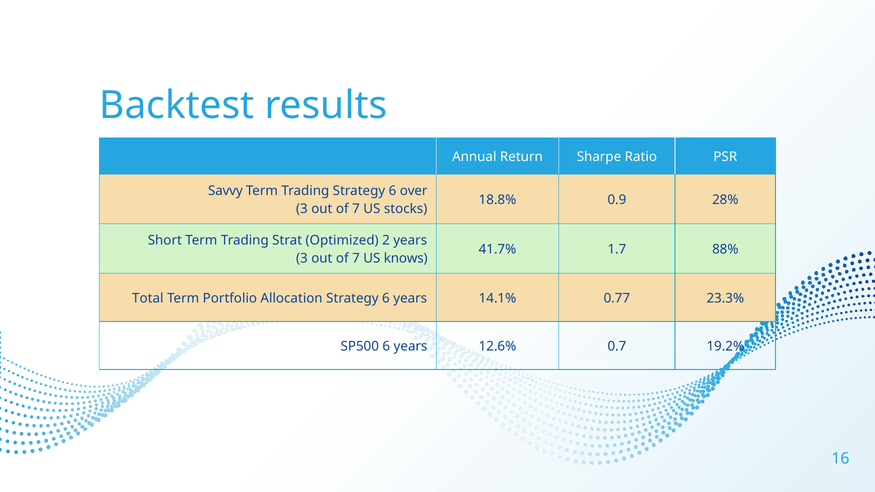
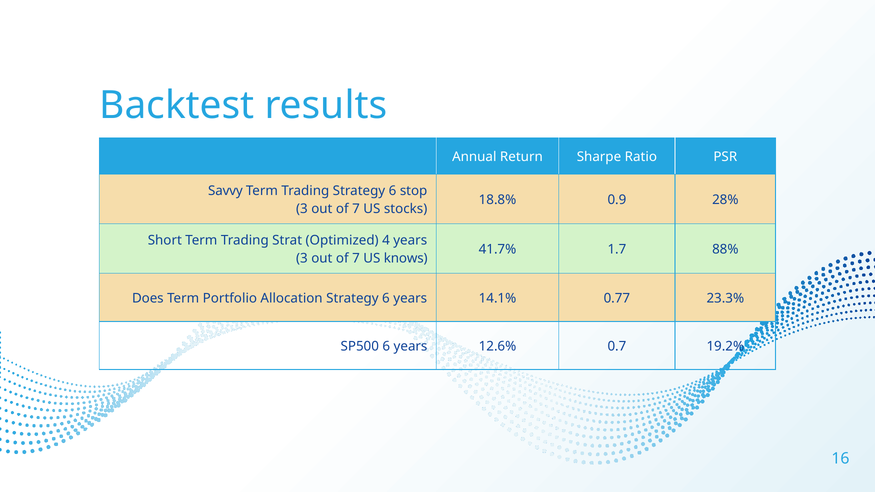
over: over -> stop
2: 2 -> 4
Total: Total -> Does
